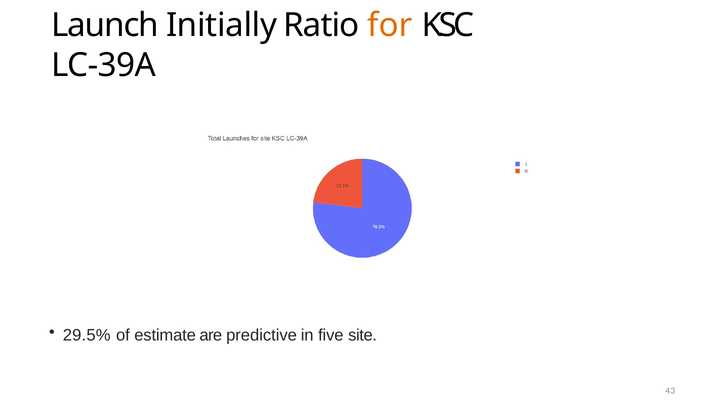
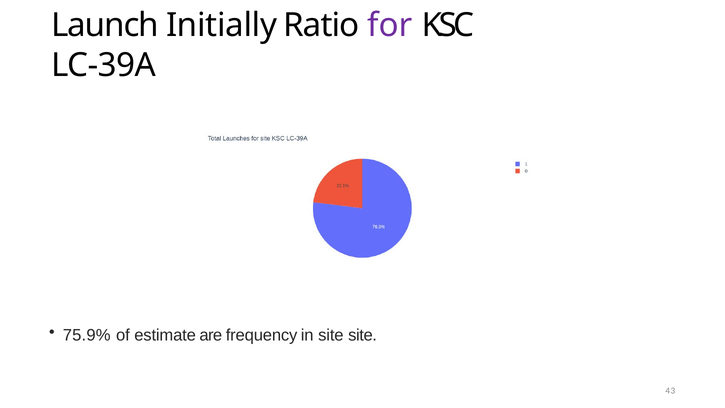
for colour: orange -> purple
29.5%: 29.5% -> 75.9%
predictive: predictive -> frequency
in five: five -> site
